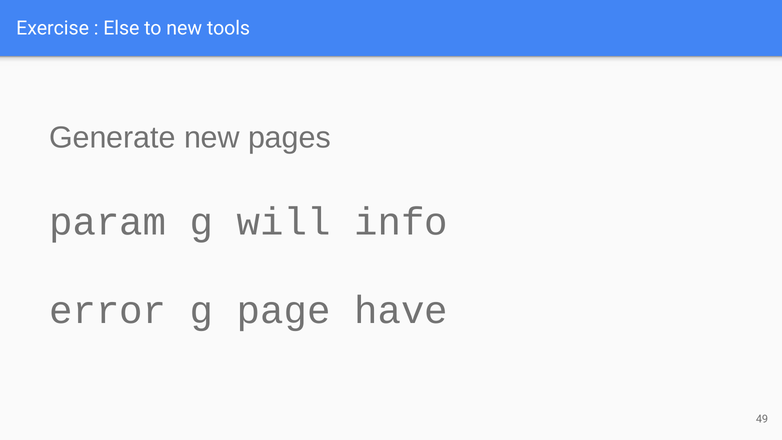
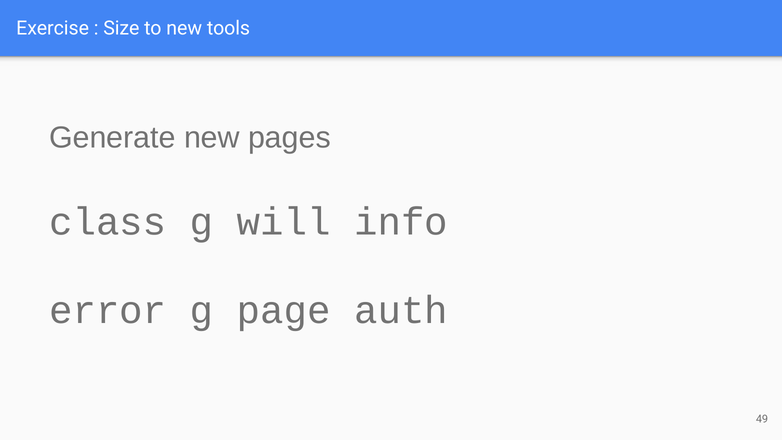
Else: Else -> Size
param: param -> class
have: have -> auth
